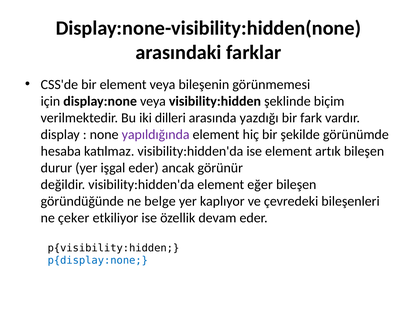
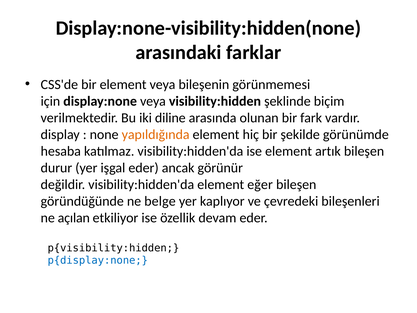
dilleri: dilleri -> diline
yazdığı: yazdığı -> olunan
yapıldığında colour: purple -> orange
çeker: çeker -> açılan
